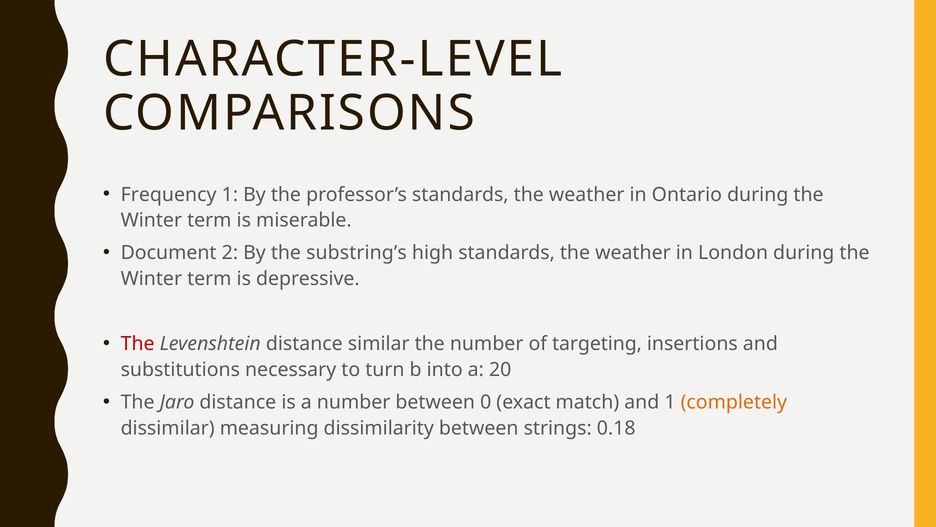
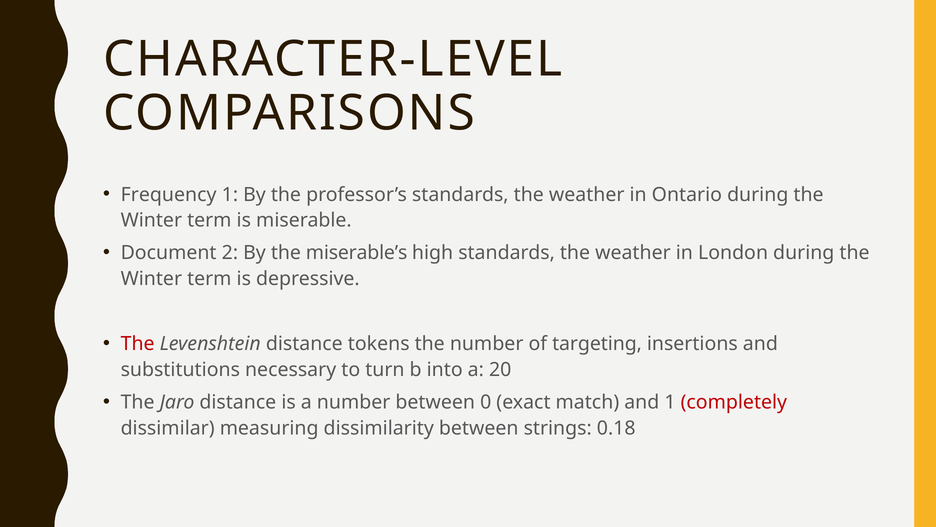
substring’s: substring’s -> miserable’s
similar: similar -> tokens
completely colour: orange -> red
